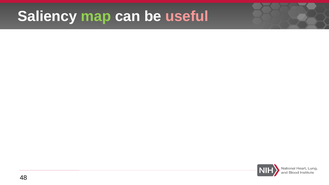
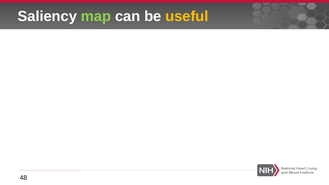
useful colour: pink -> yellow
